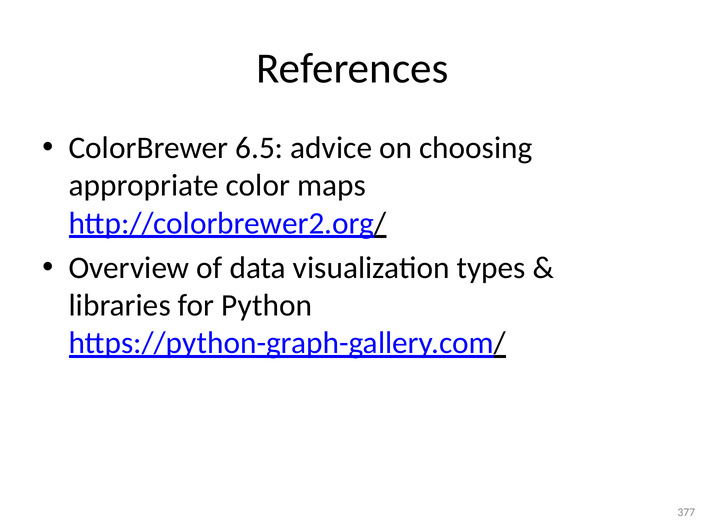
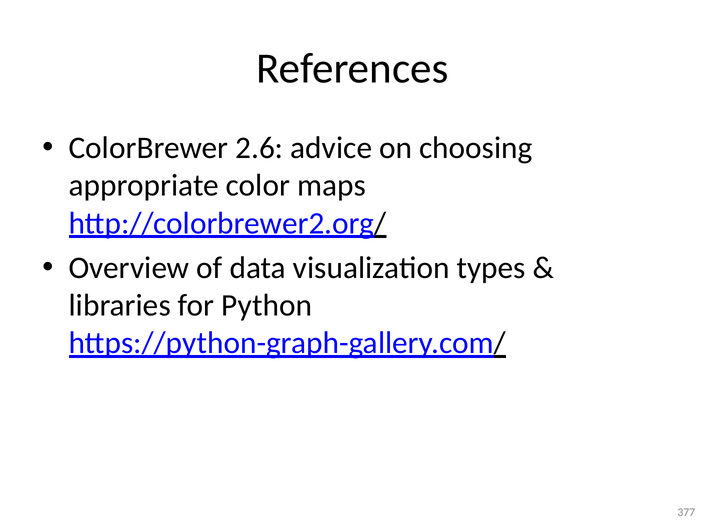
6.5: 6.5 -> 2.6
